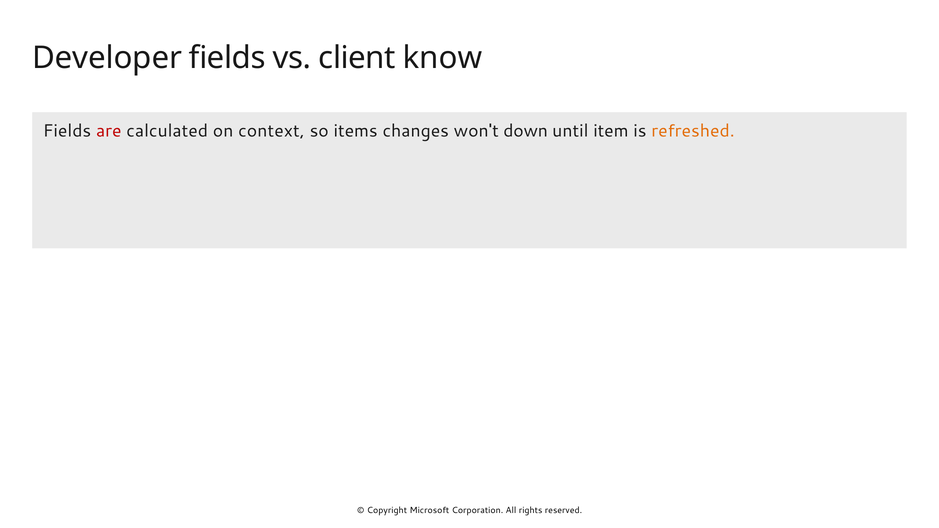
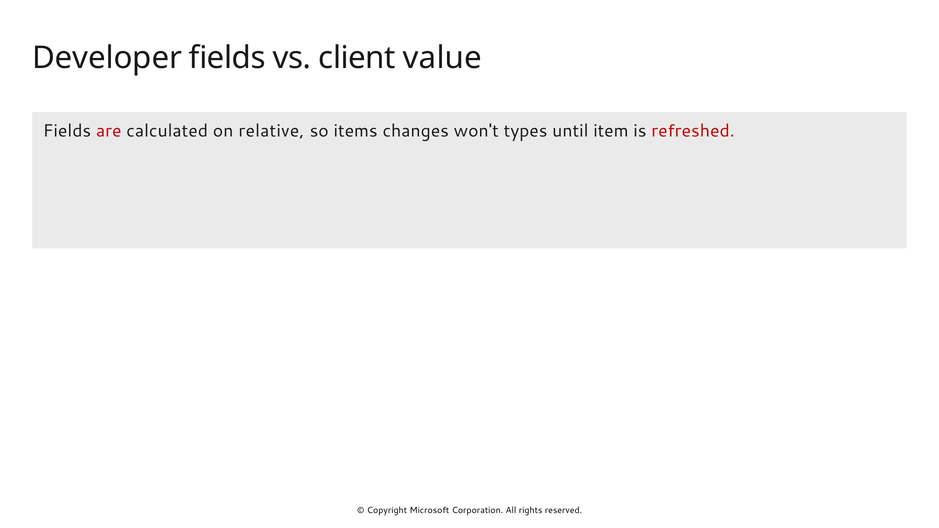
know: know -> value
context: context -> relative
down: down -> types
refreshed colour: orange -> red
